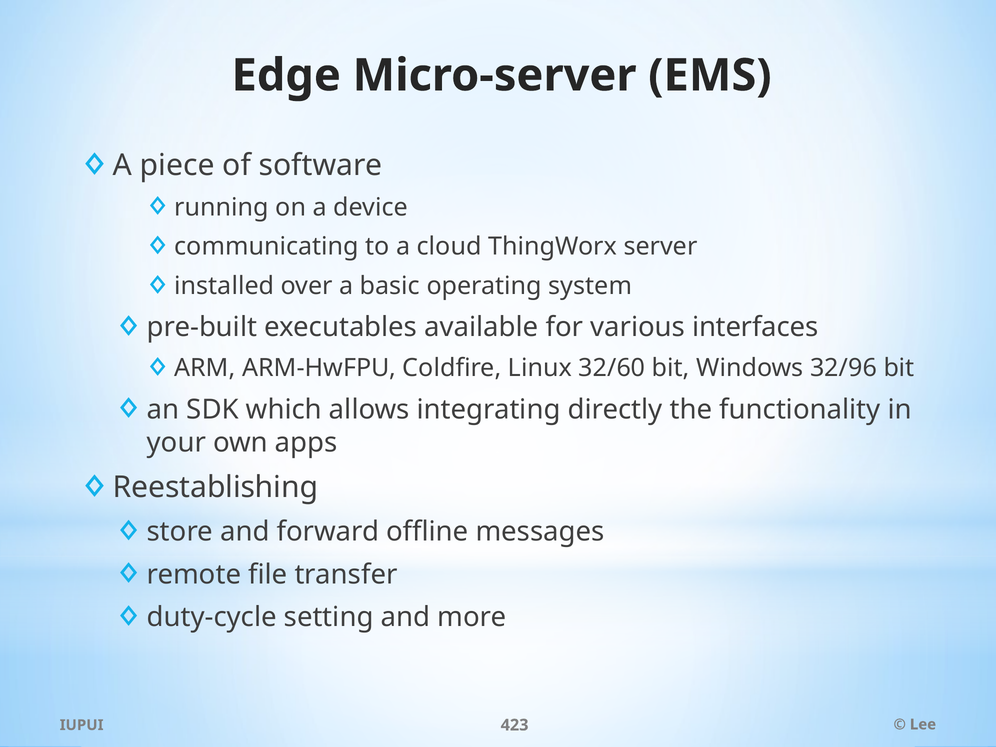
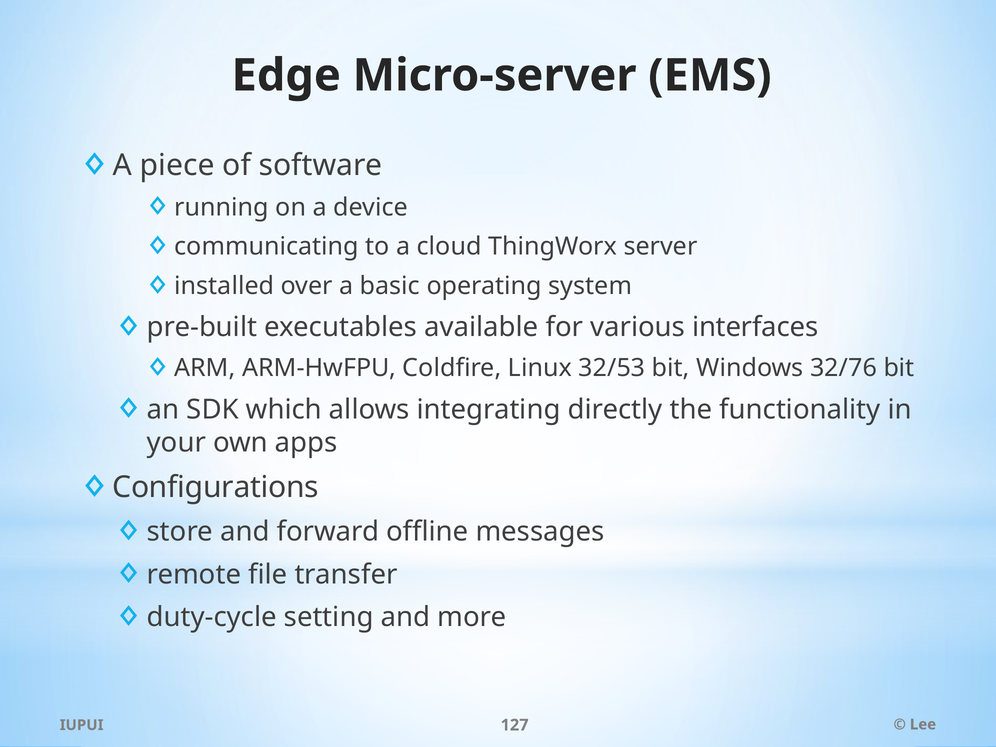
32/60: 32/60 -> 32/53
32/96: 32/96 -> 32/76
Reestablishing: Reestablishing -> Configurations
423: 423 -> 127
